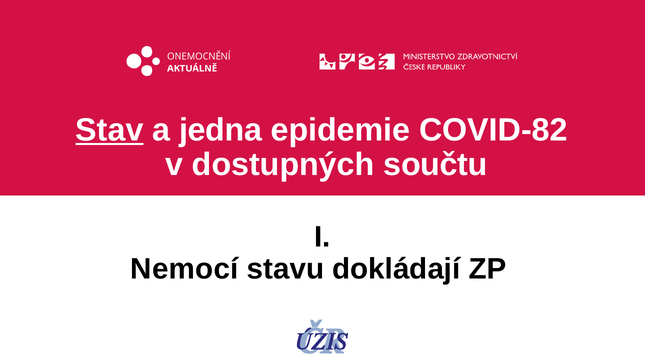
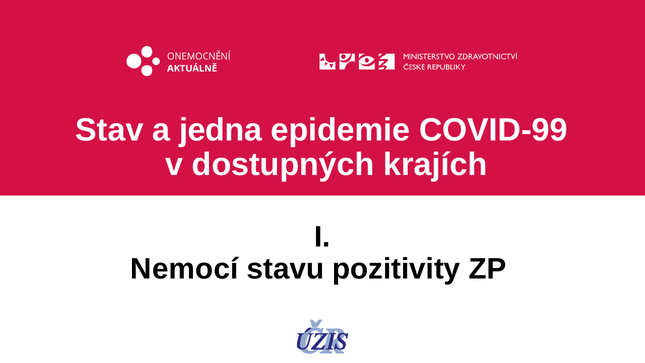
Stav underline: present -> none
COVID-82: COVID-82 -> COVID-99
součtu: součtu -> krajích
dokládají: dokládají -> pozitivity
